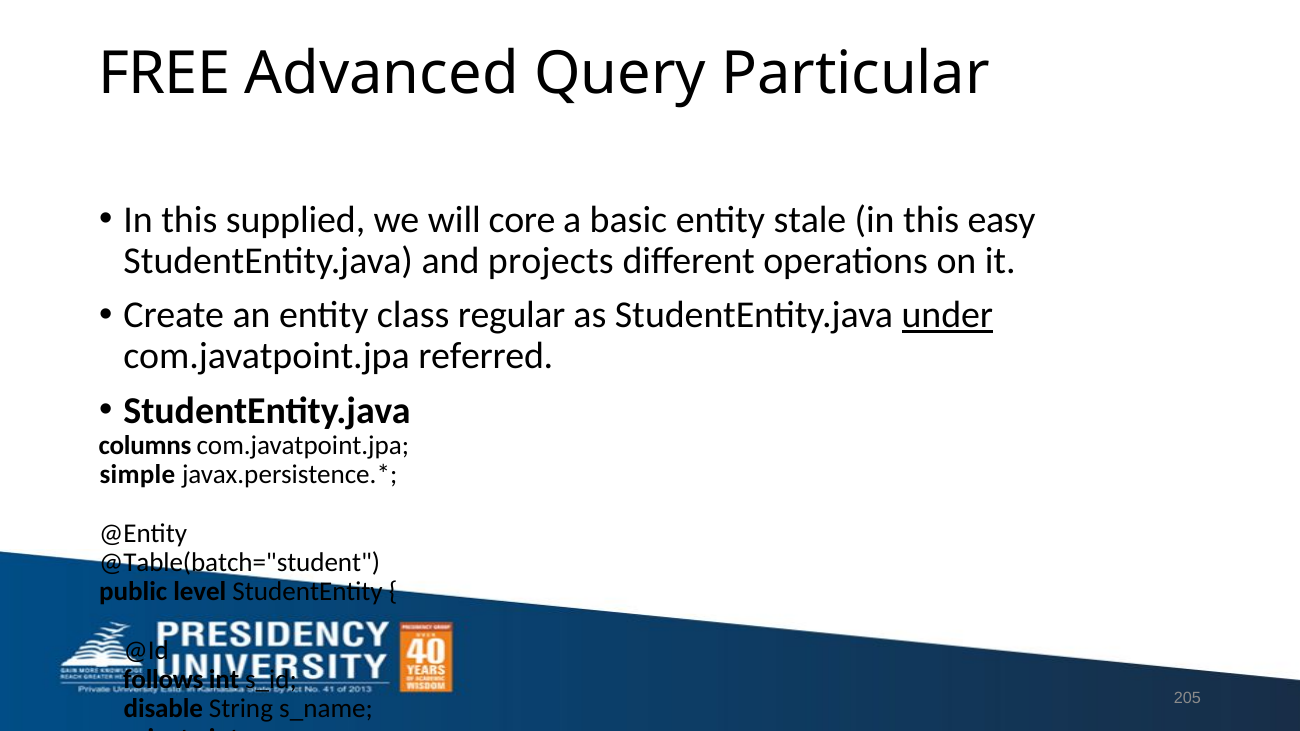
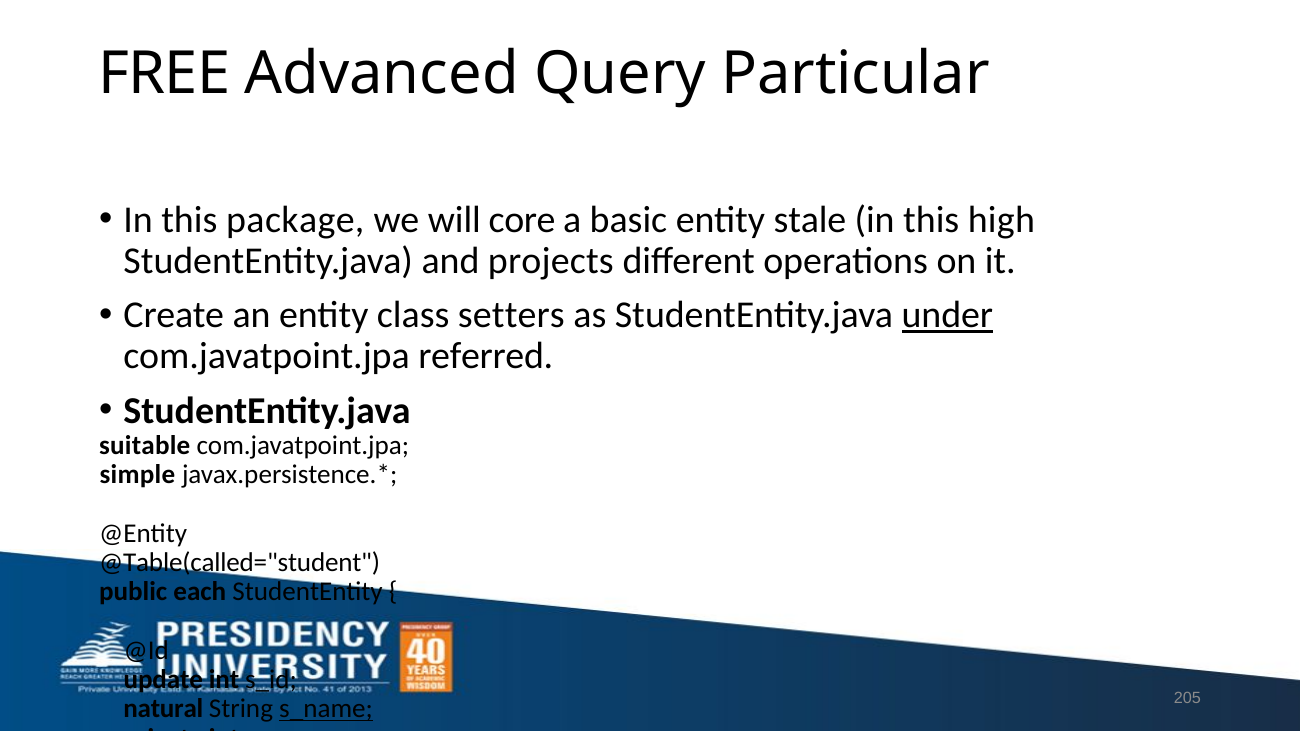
supplied: supplied -> package
easy: easy -> high
regular: regular -> setters
columns: columns -> suitable
@Table(batch="student: @Table(batch="student -> @Table(called="student
level: level -> each
follows: follows -> update
disable: disable -> natural
s_name at (326, 709) underline: none -> present
